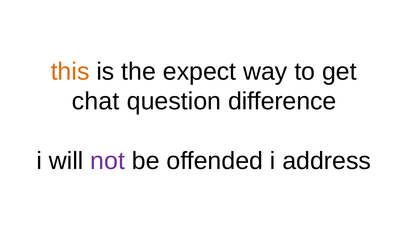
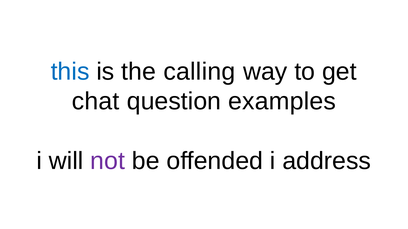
this colour: orange -> blue
expect: expect -> calling
difference: difference -> examples
